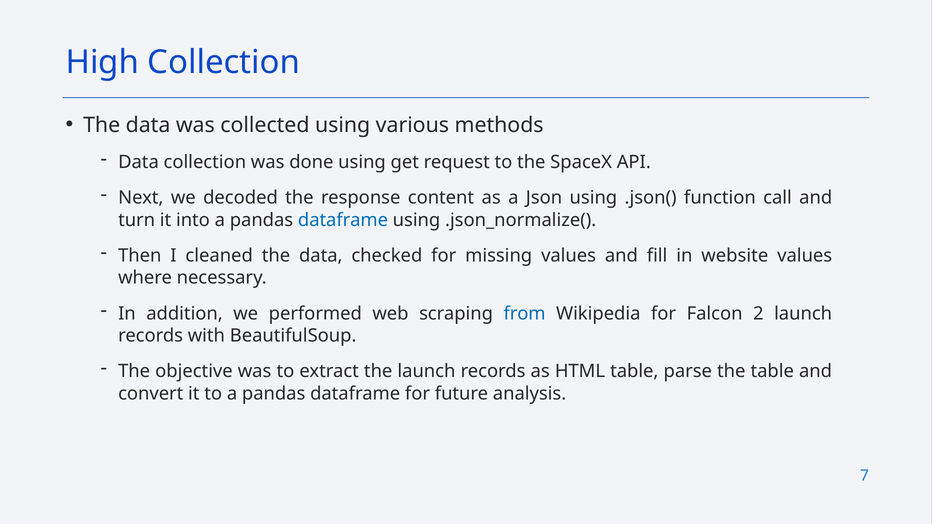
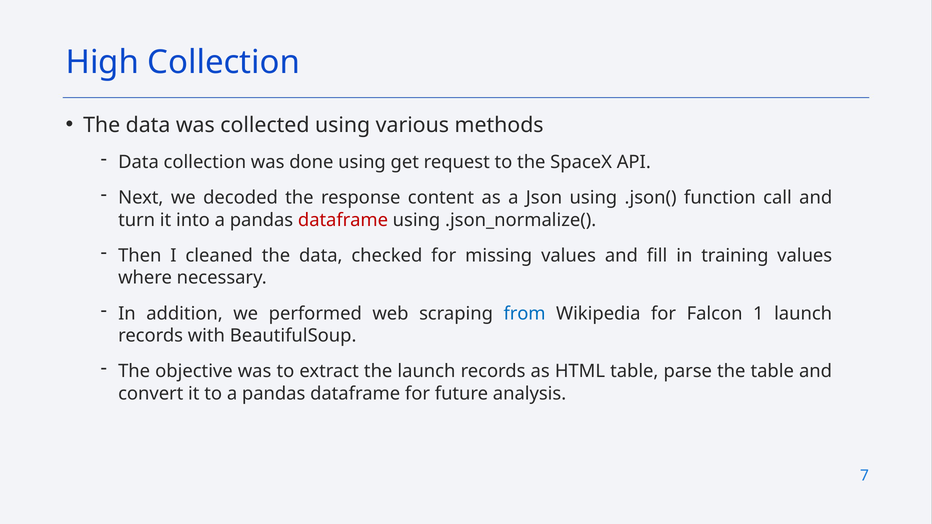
dataframe at (343, 220) colour: blue -> red
website: website -> training
2: 2 -> 1
